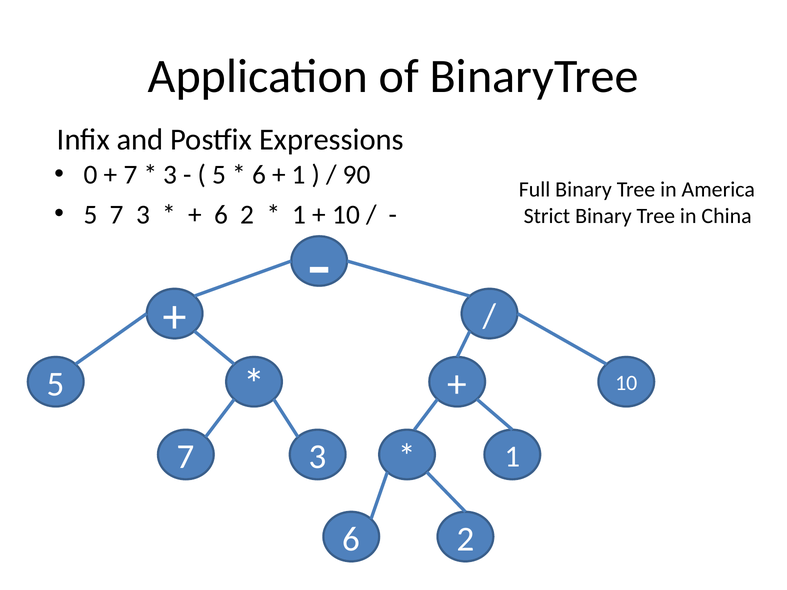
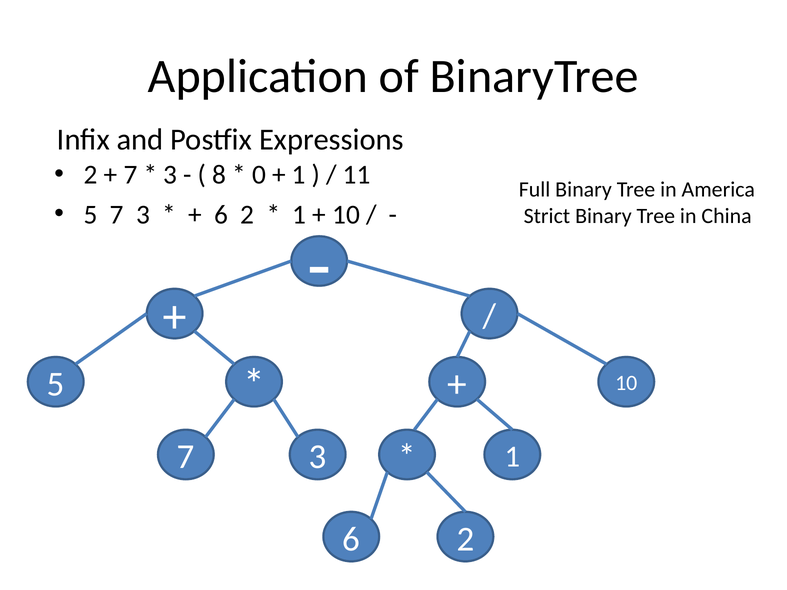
0 at (91, 175): 0 -> 2
5 at (219, 175): 5 -> 8
6 at (259, 175): 6 -> 0
90: 90 -> 11
